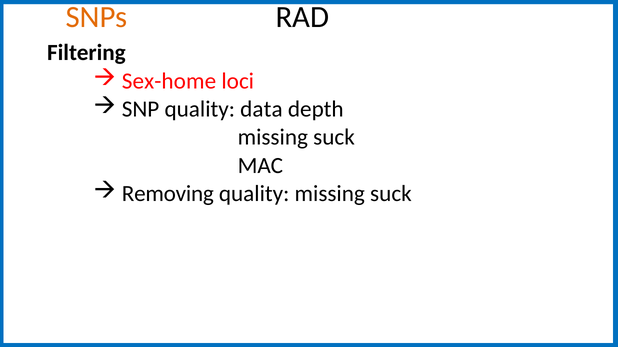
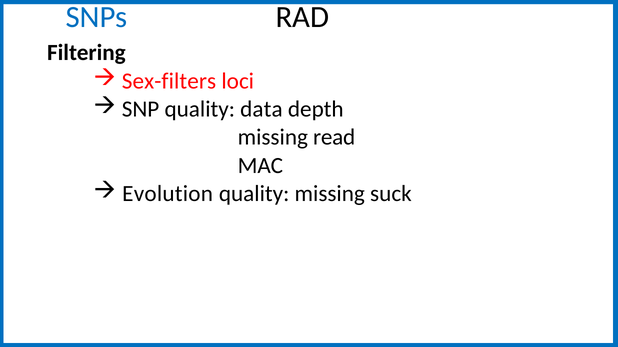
SNPs colour: orange -> blue
Sex-home: Sex-home -> Sex-filters
suck at (334, 138): suck -> read
Removing: Removing -> Evolution
